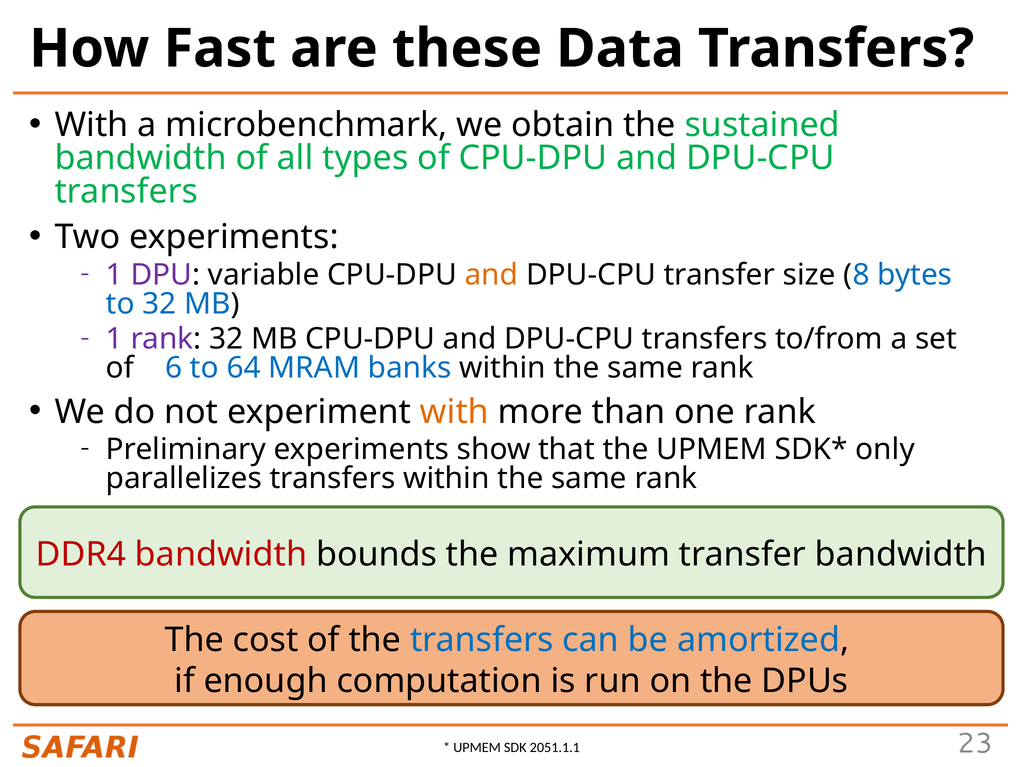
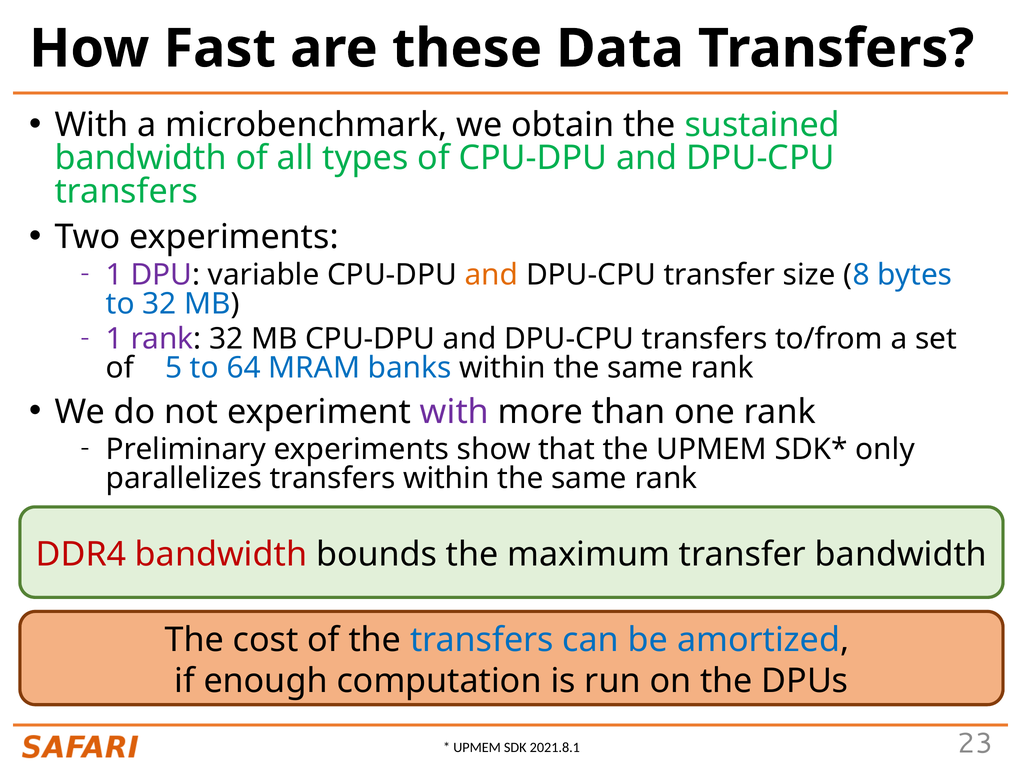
6: 6 -> 5
with at (454, 412) colour: orange -> purple
2051.1.1: 2051.1.1 -> 2021.8.1
